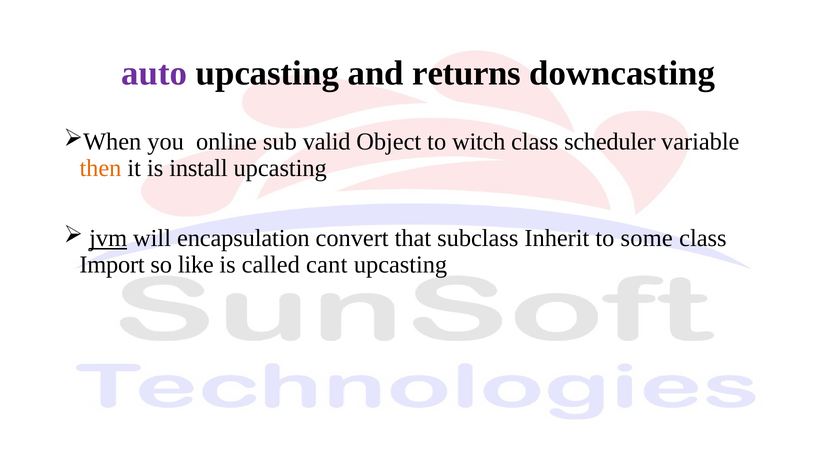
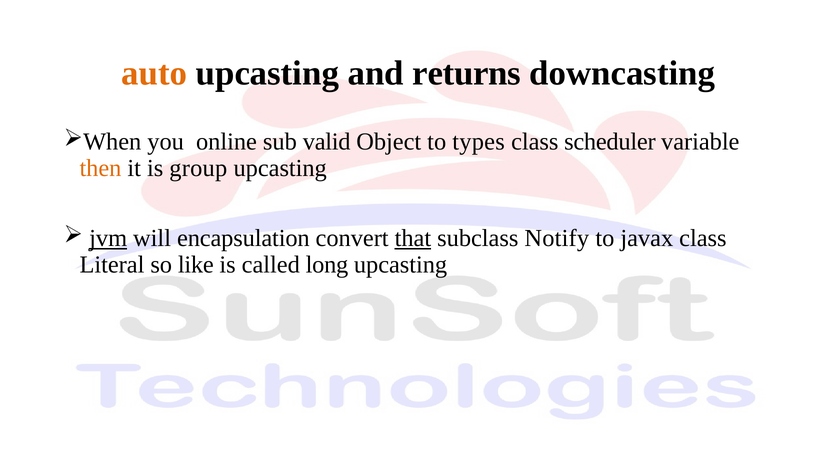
auto colour: purple -> orange
witch: witch -> types
install: install -> group
that underline: none -> present
Inherit: Inherit -> Notify
some: some -> javax
Import: Import -> Literal
cant: cant -> long
